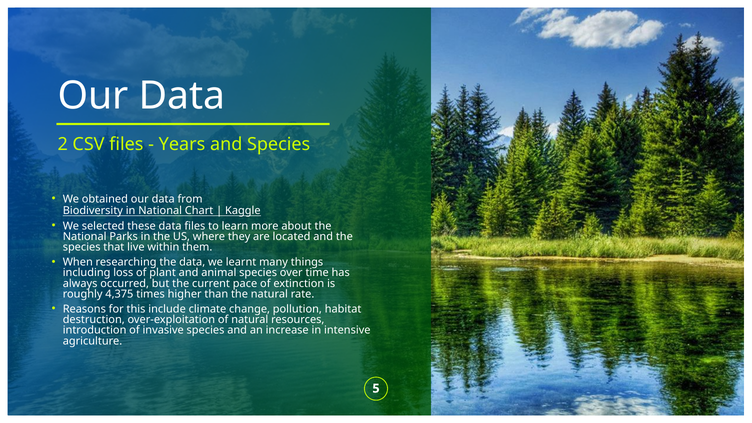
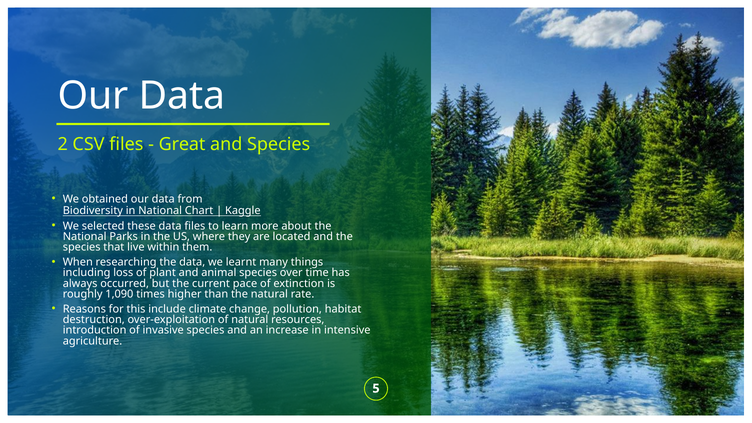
Years: Years -> Great
4,375: 4,375 -> 1,090
